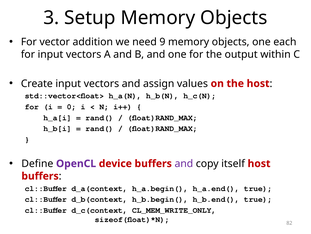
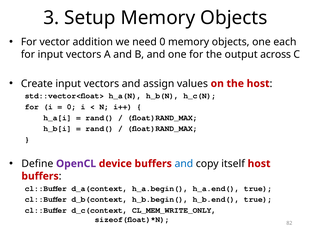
need 9: 9 -> 0
within: within -> across
and at (184, 163) colour: purple -> blue
